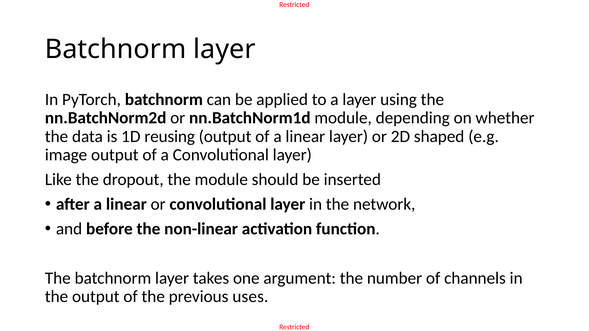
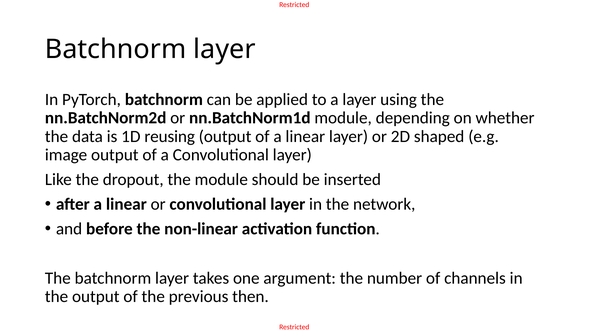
uses: uses -> then
